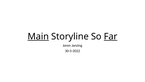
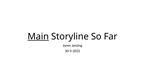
Far underline: present -> none
